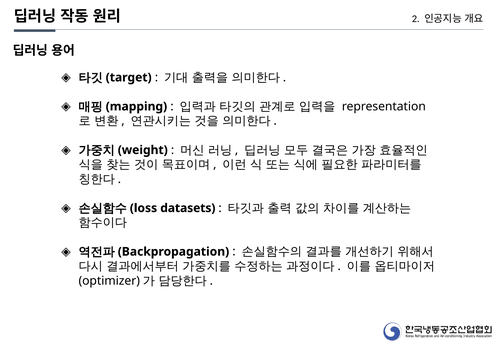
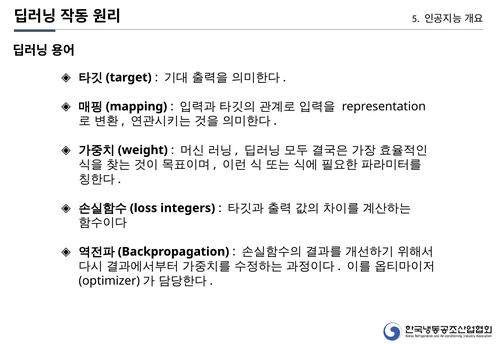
2: 2 -> 5
datasets: datasets -> integers
